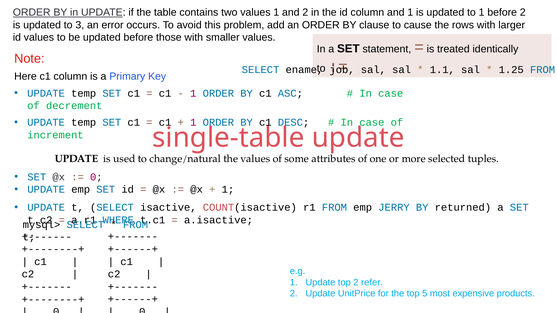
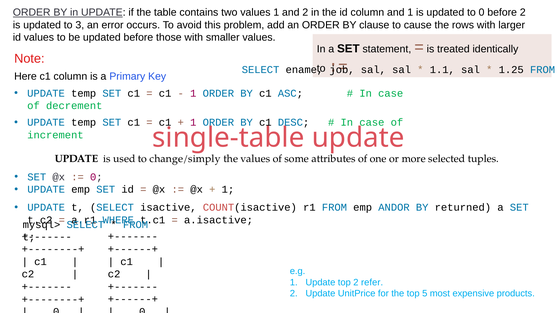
to 1: 1 -> 0
change/natural: change/natural -> change/simply
JERRY: JERRY -> ANDOR
